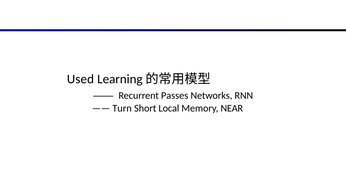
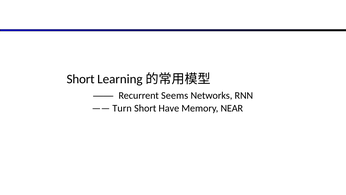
Used at (80, 79): Used -> Short
Passes: Passes -> Seems
Local: Local -> Have
